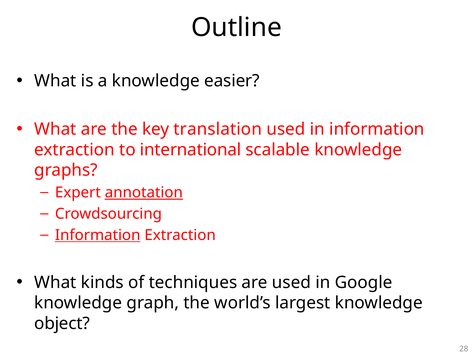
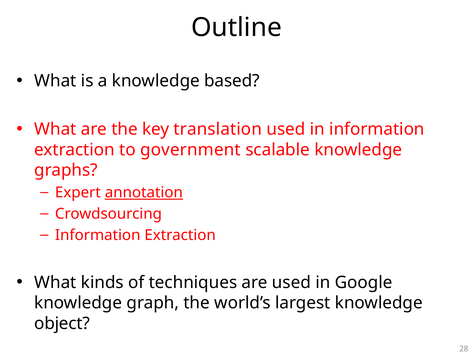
easier: easier -> based
international: international -> government
Information at (98, 235) underline: present -> none
